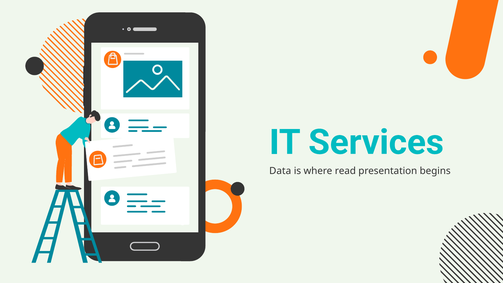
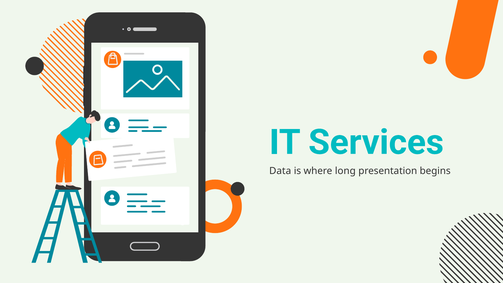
read: read -> long
